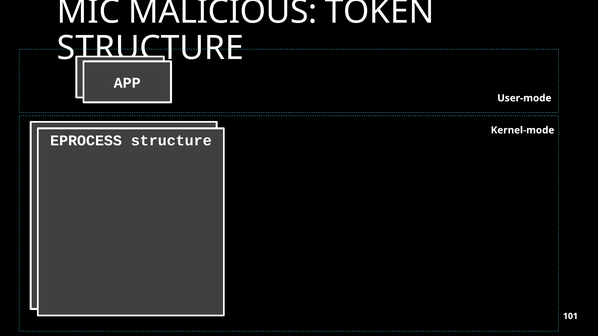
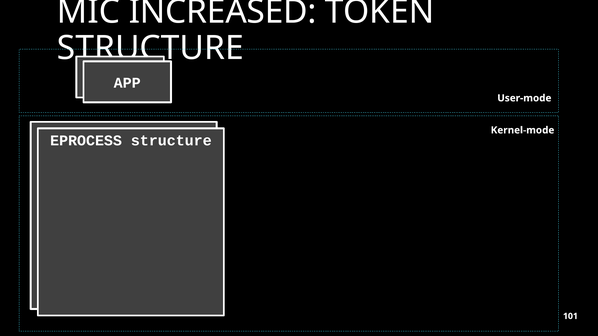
MALICIOUS: MALICIOUS -> INCREASED
